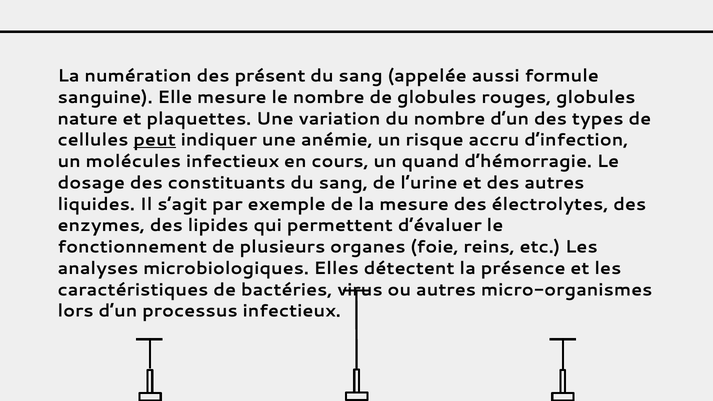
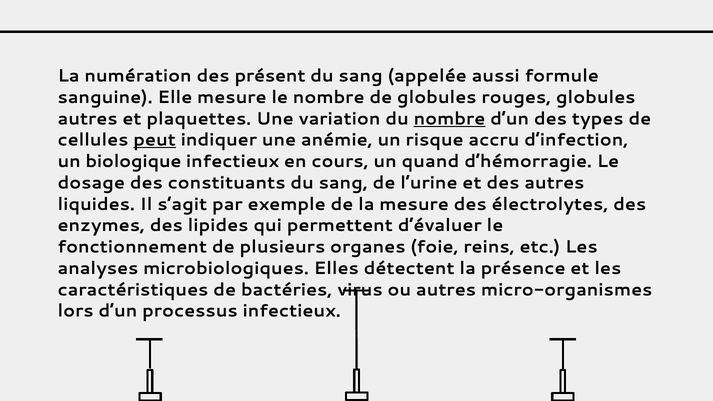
nature at (88, 119): nature -> autres
nombre at (449, 119) underline: none -> present
molécules: molécules -> biologique
